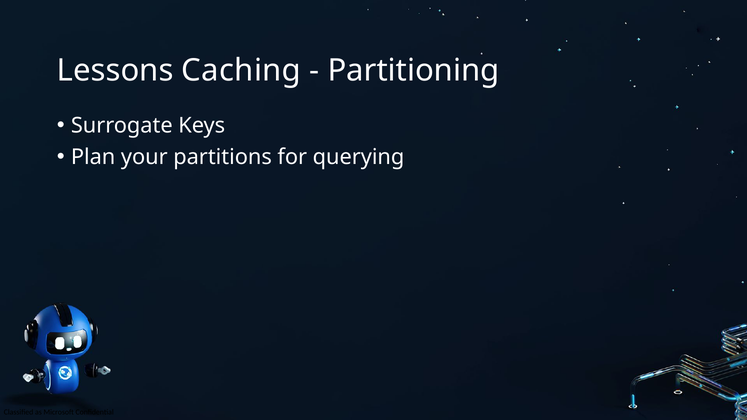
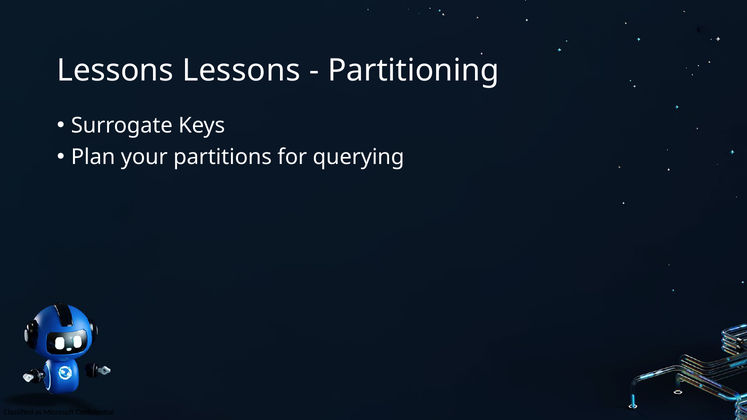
Lessons Caching: Caching -> Lessons
